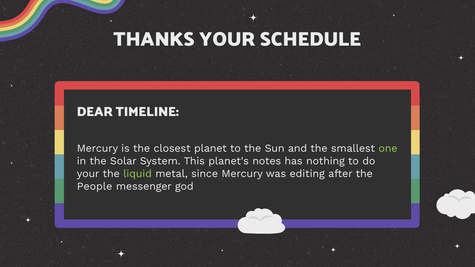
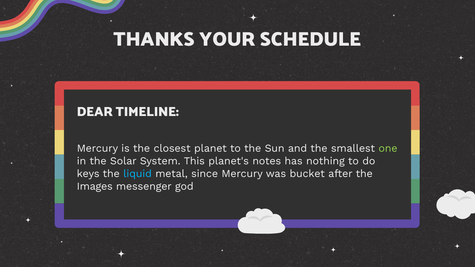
your at (88, 174): your -> keys
liquid colour: light green -> light blue
editing: editing -> bucket
People: People -> Images
